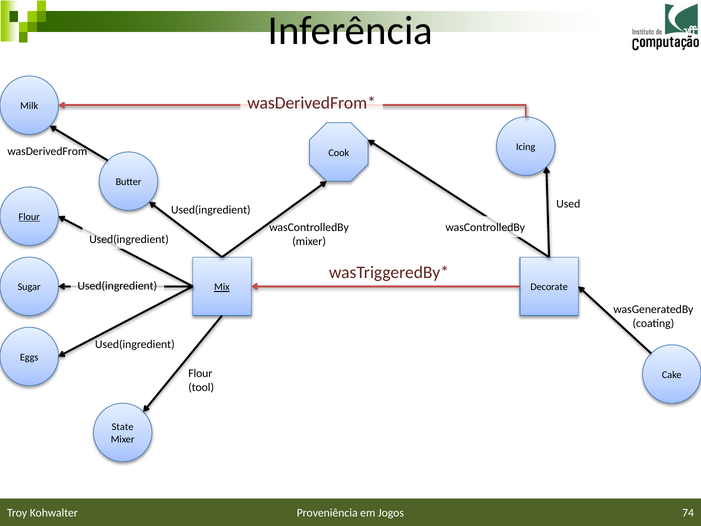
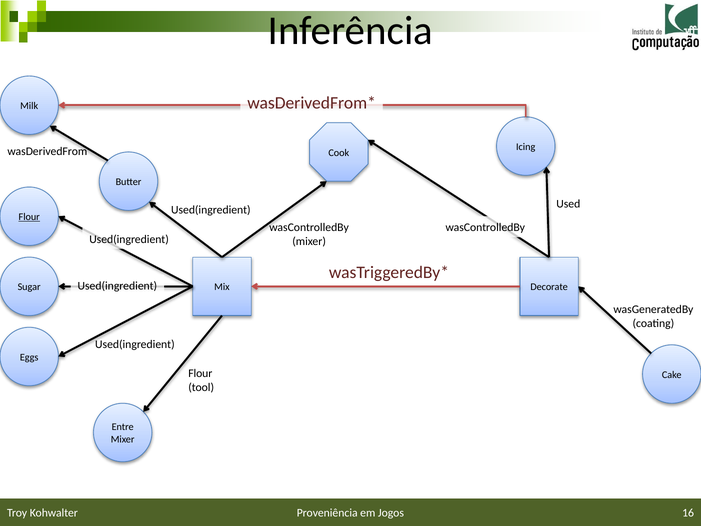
Mix underline: present -> none
State: State -> Entre
74: 74 -> 16
